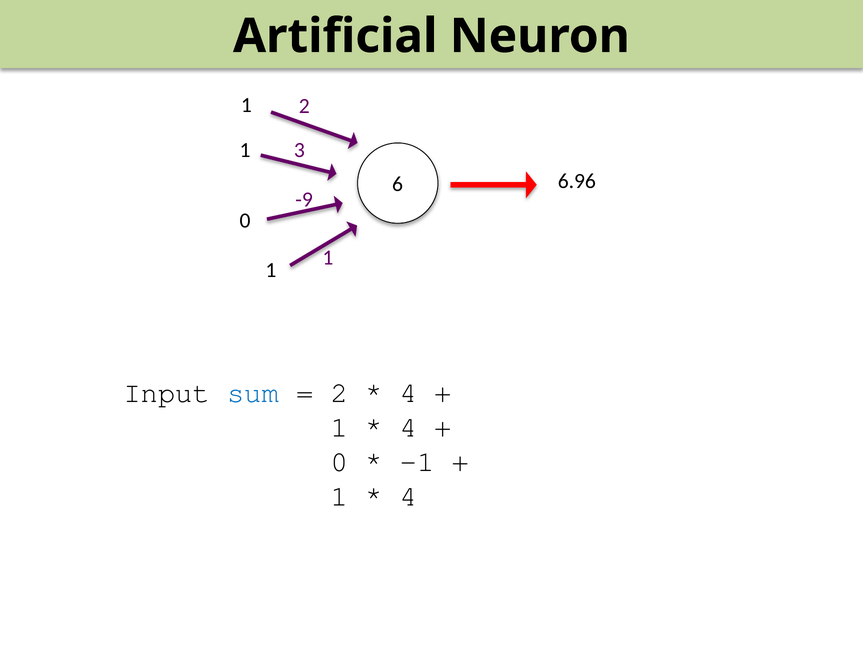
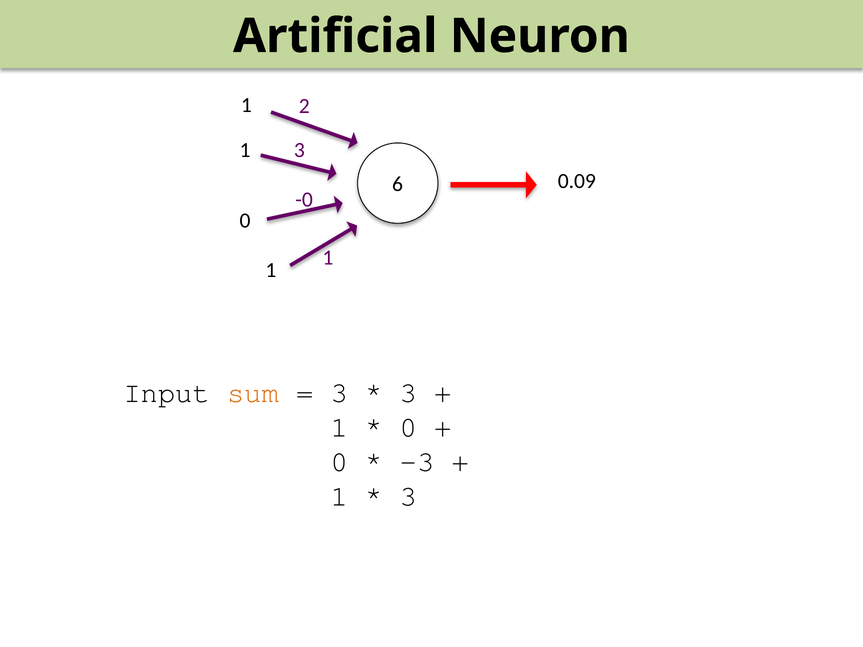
6.96: 6.96 -> 0.09
-9: -9 -> -0
sum colour: blue -> orange
2 at (339, 393): 2 -> 3
4 at (408, 393): 4 -> 3
4 at (408, 428): 4 -> 0
-1: -1 -> -3
4 at (408, 497): 4 -> 3
